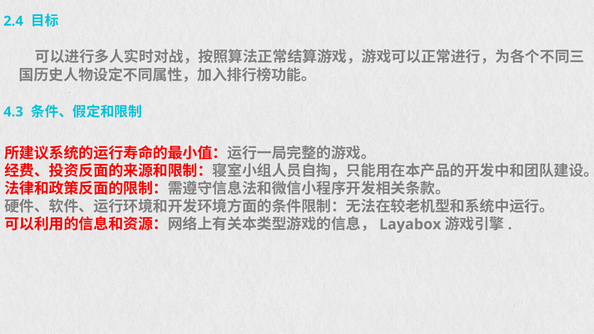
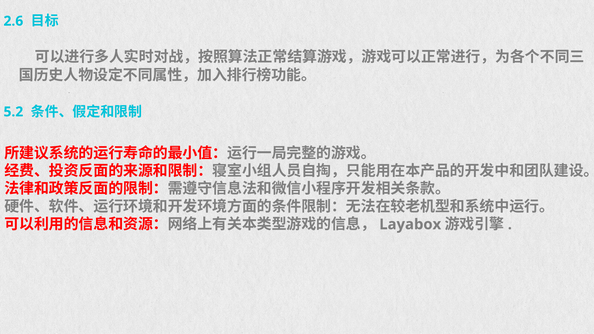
2.4: 2.4 -> 2.6
4.3: 4.3 -> 5.2
